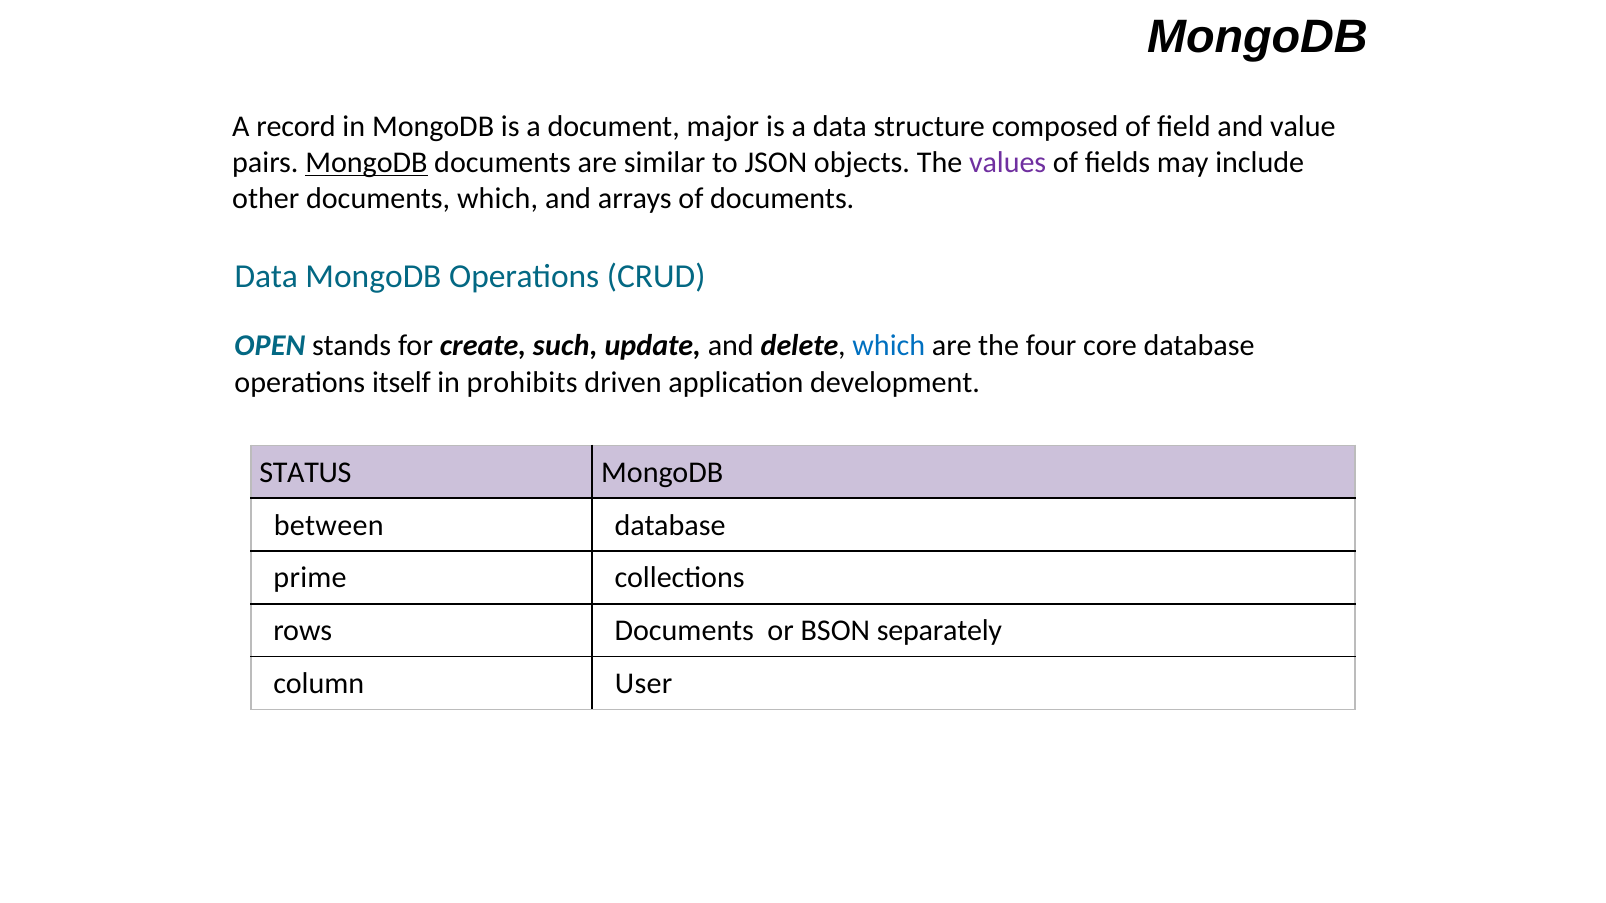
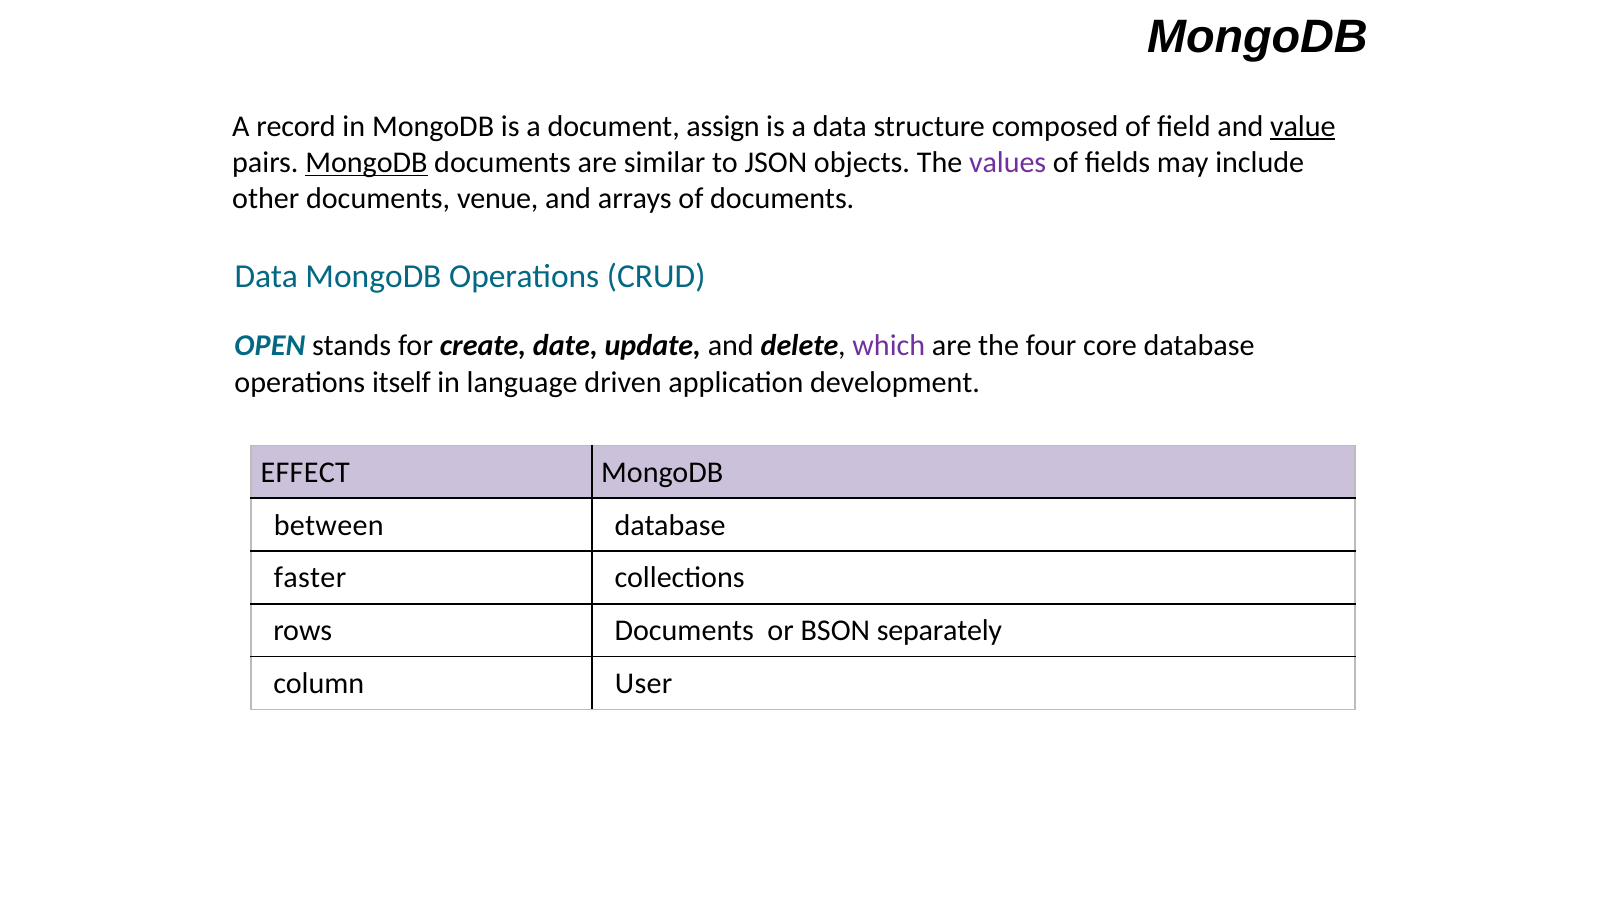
major: major -> assign
value underline: none -> present
documents which: which -> venue
such: such -> date
which at (889, 346) colour: blue -> purple
prohibits: prohibits -> language
STATUS: STATUS -> EFFECT
prime: prime -> faster
